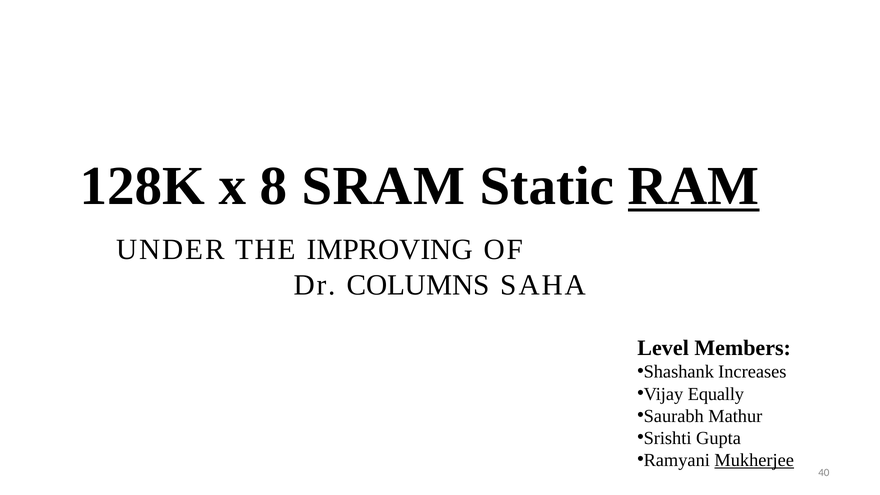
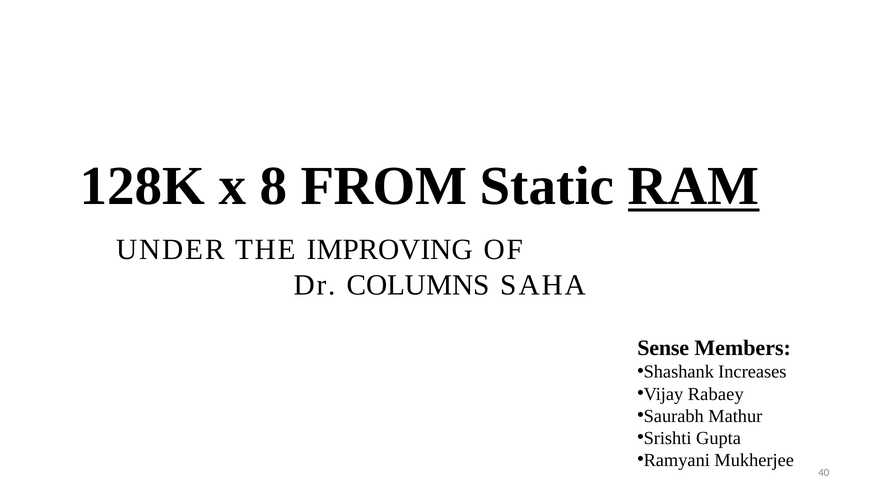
SRAM: SRAM -> FROM
Level: Level -> Sense
Equally: Equally -> Rabaey
Mukherjee underline: present -> none
